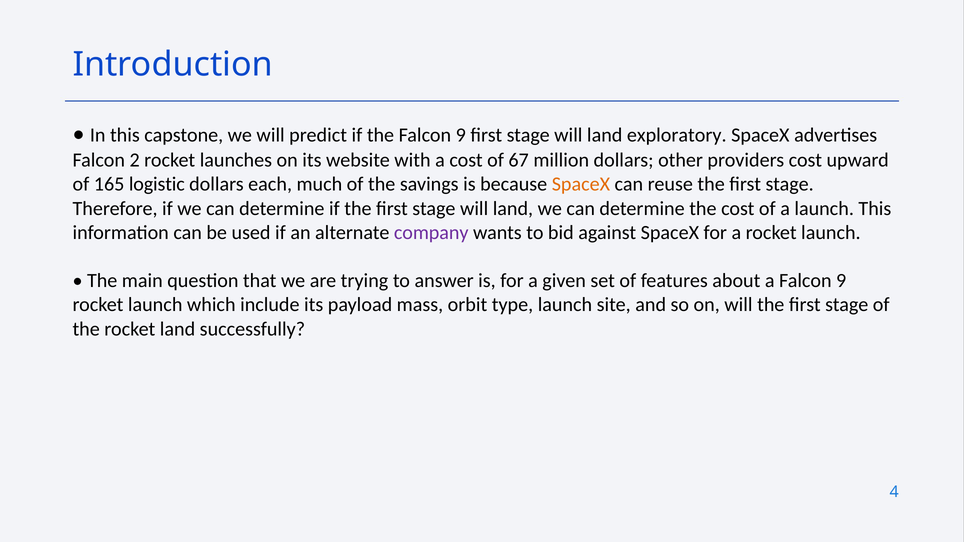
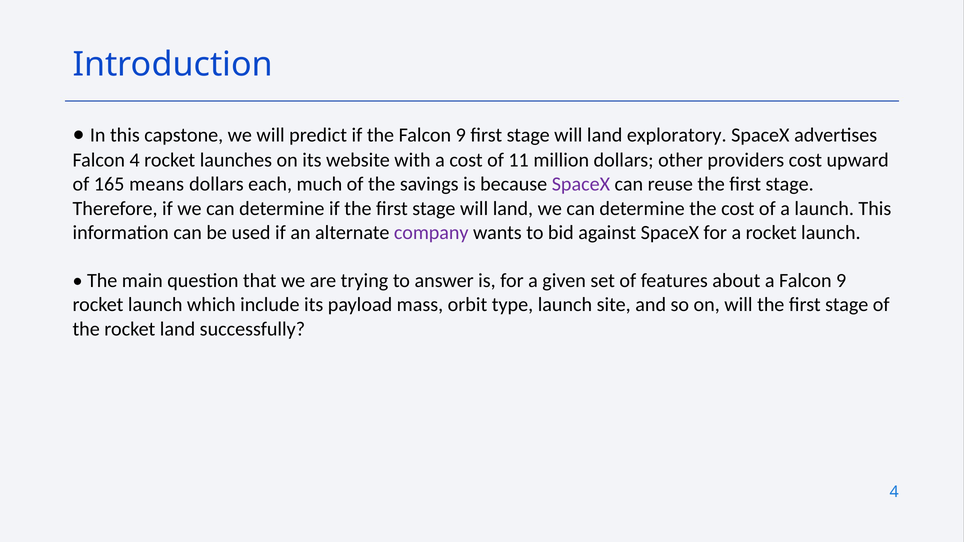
Falcon 2: 2 -> 4
67: 67 -> 11
logistic: logistic -> means
SpaceX at (581, 184) colour: orange -> purple
